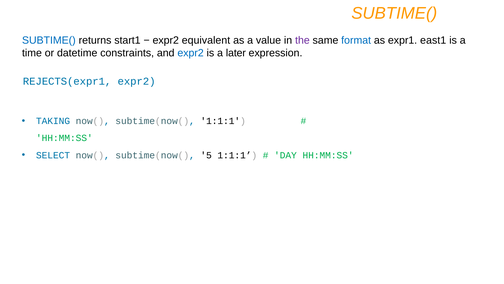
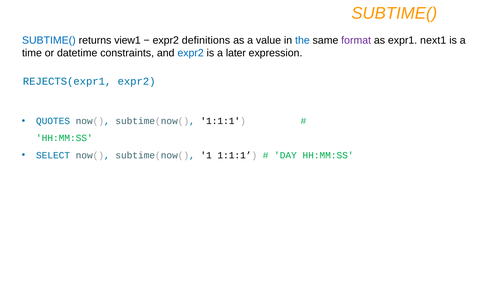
start1: start1 -> view1
equivalent: equivalent -> definitions
the colour: purple -> blue
format colour: blue -> purple
east1: east1 -> next1
TAKING: TAKING -> QUOTES
5: 5 -> 1
